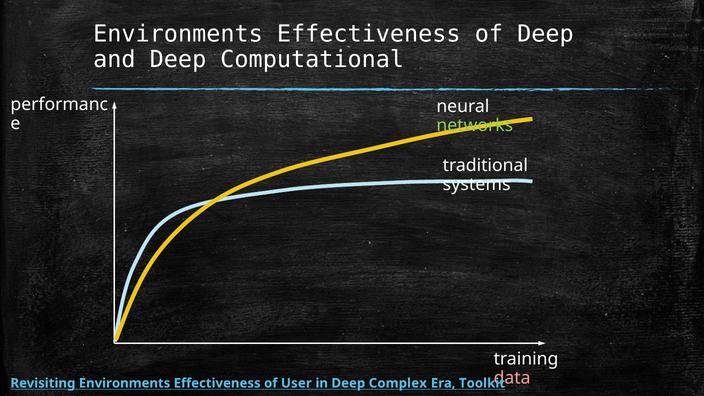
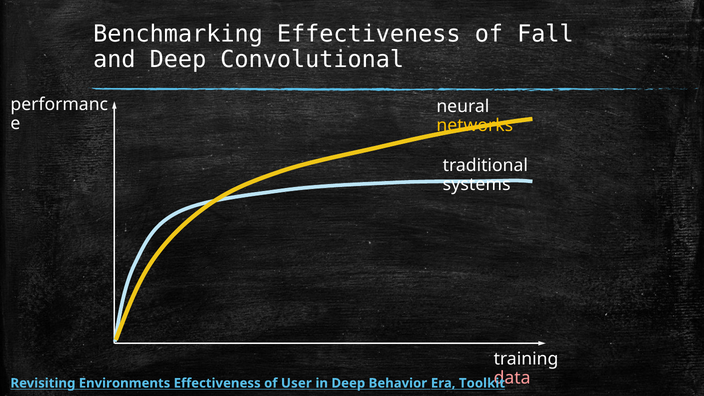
Environments at (178, 34): Environments -> Benchmarking
of Deep: Deep -> Fall
Computational: Computational -> Convolutional
networks colour: light green -> yellow
Complex: Complex -> Behavior
